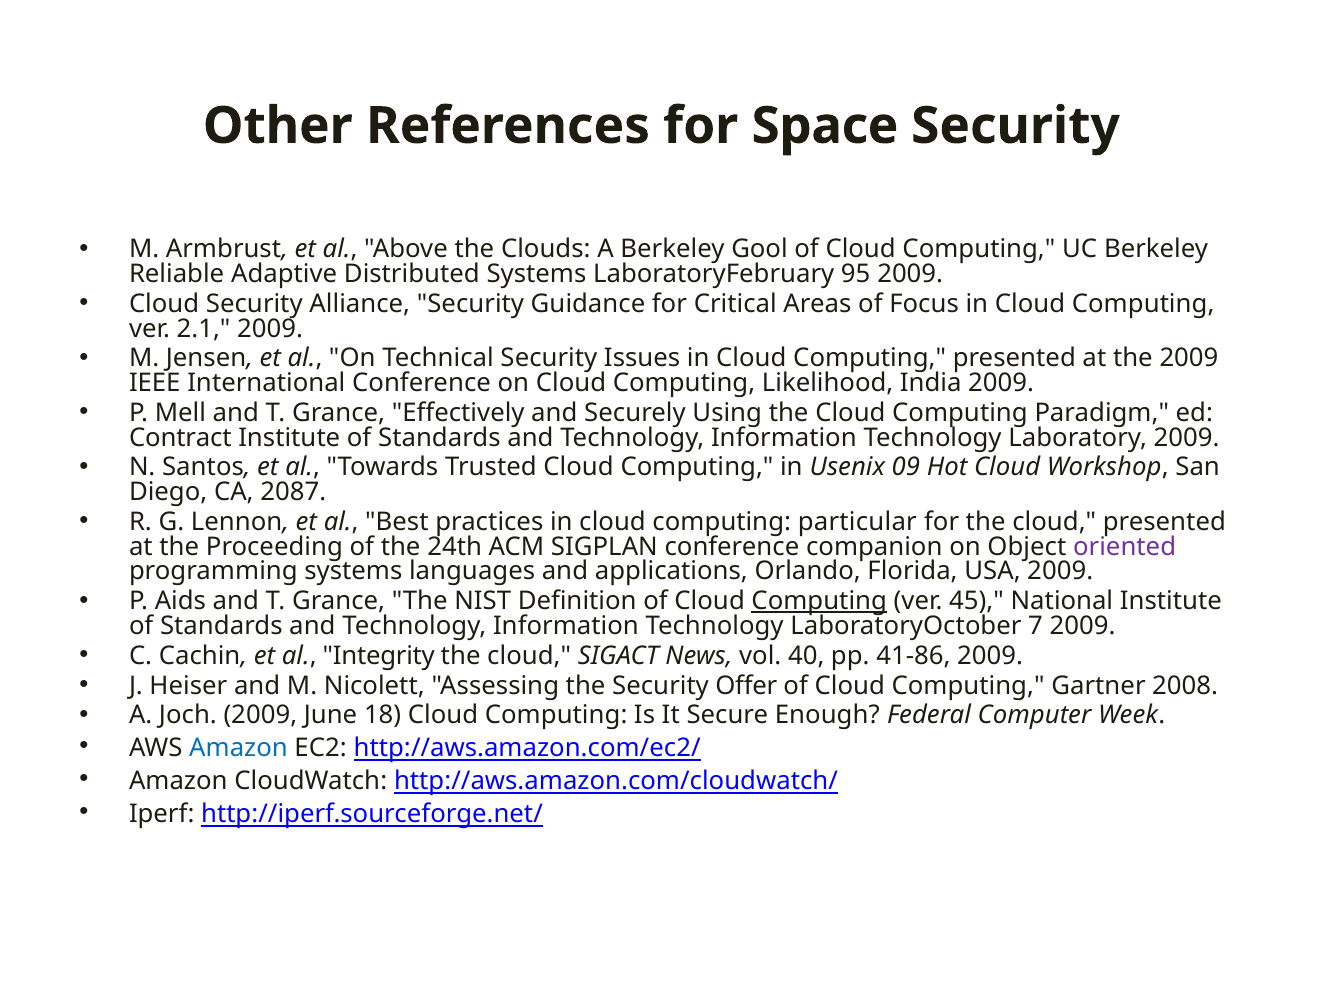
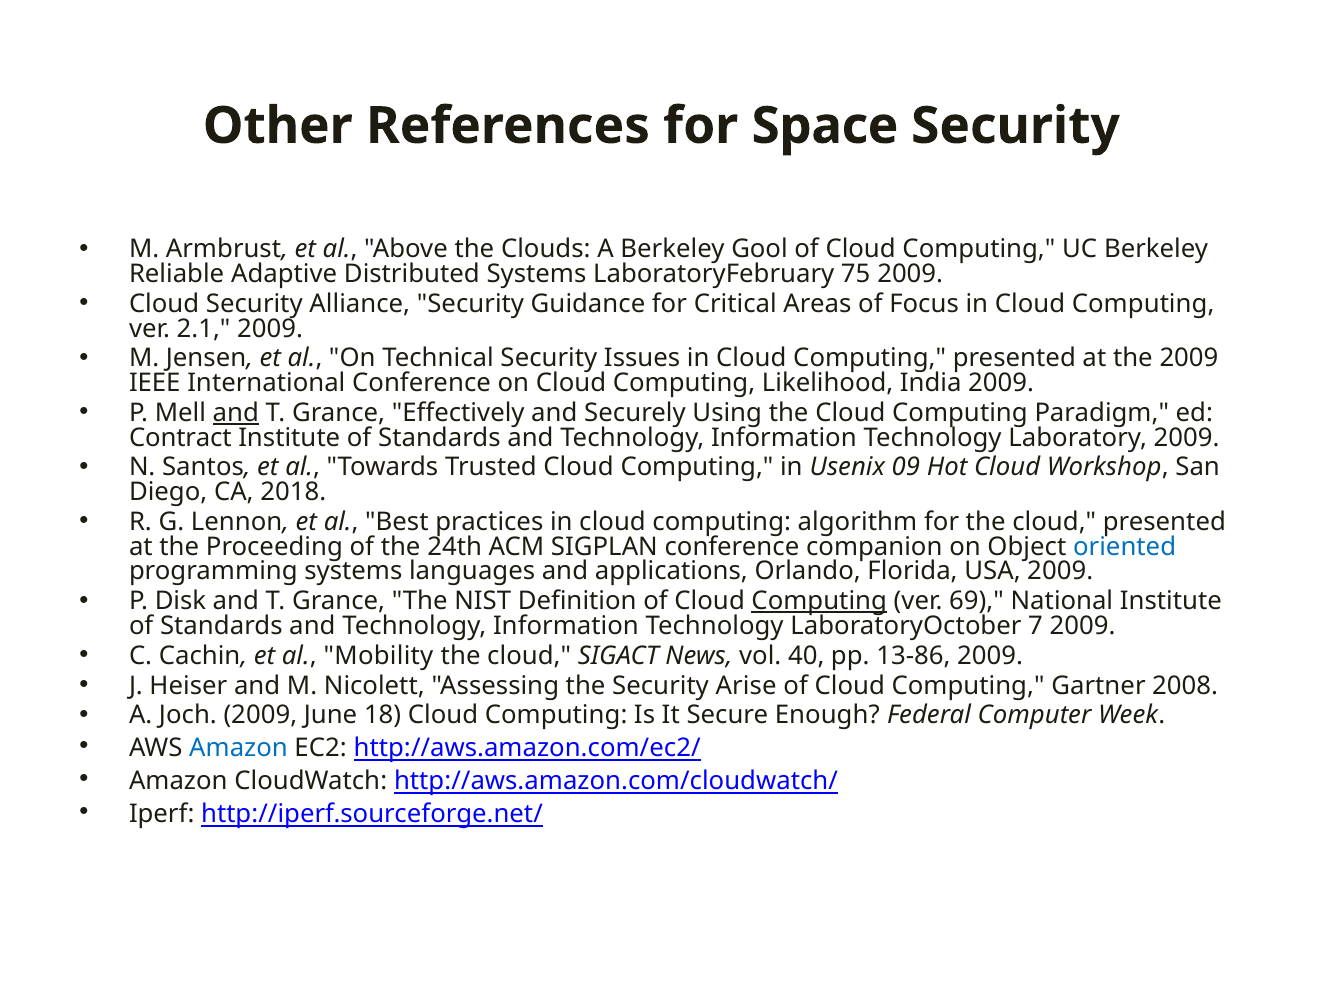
95: 95 -> 75
and at (236, 413) underline: none -> present
2087: 2087 -> 2018
particular: particular -> algorithm
oriented colour: purple -> blue
Aids: Aids -> Disk
45: 45 -> 69
Integrity: Integrity -> Mobility
41-86: 41-86 -> 13-86
Offer: Offer -> Arise
